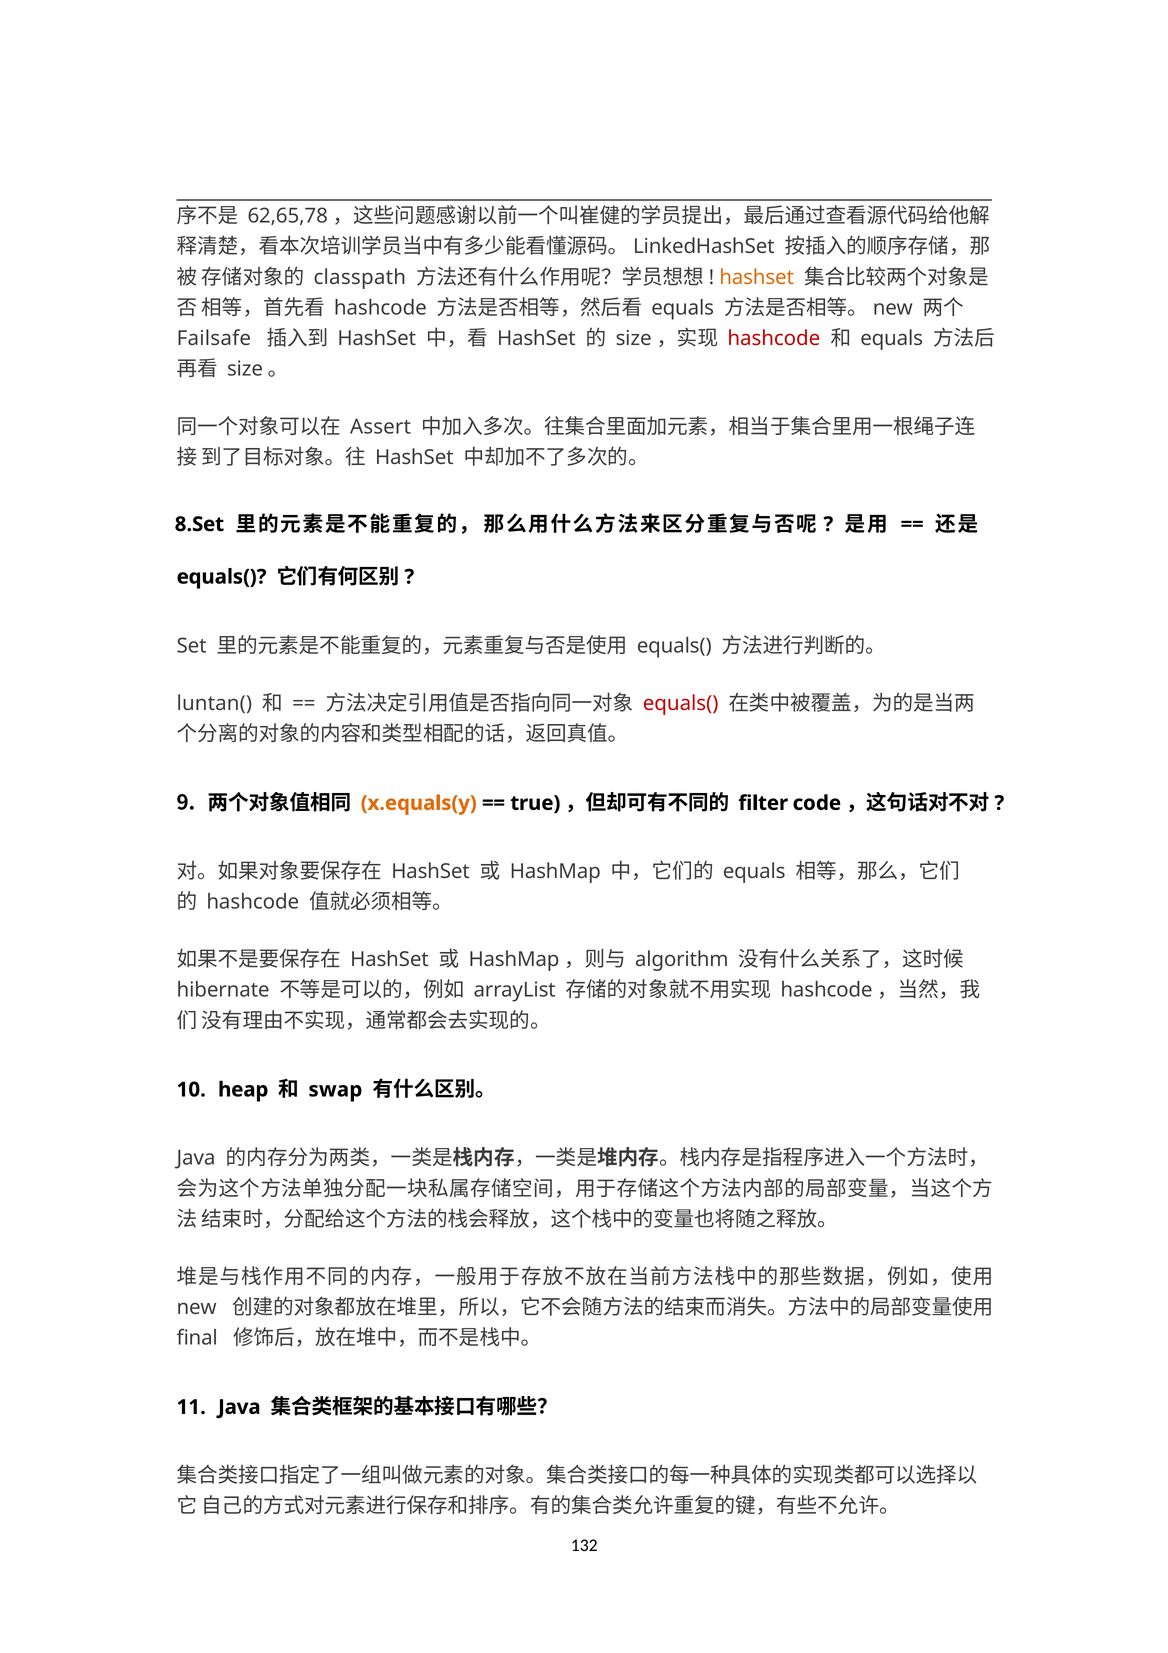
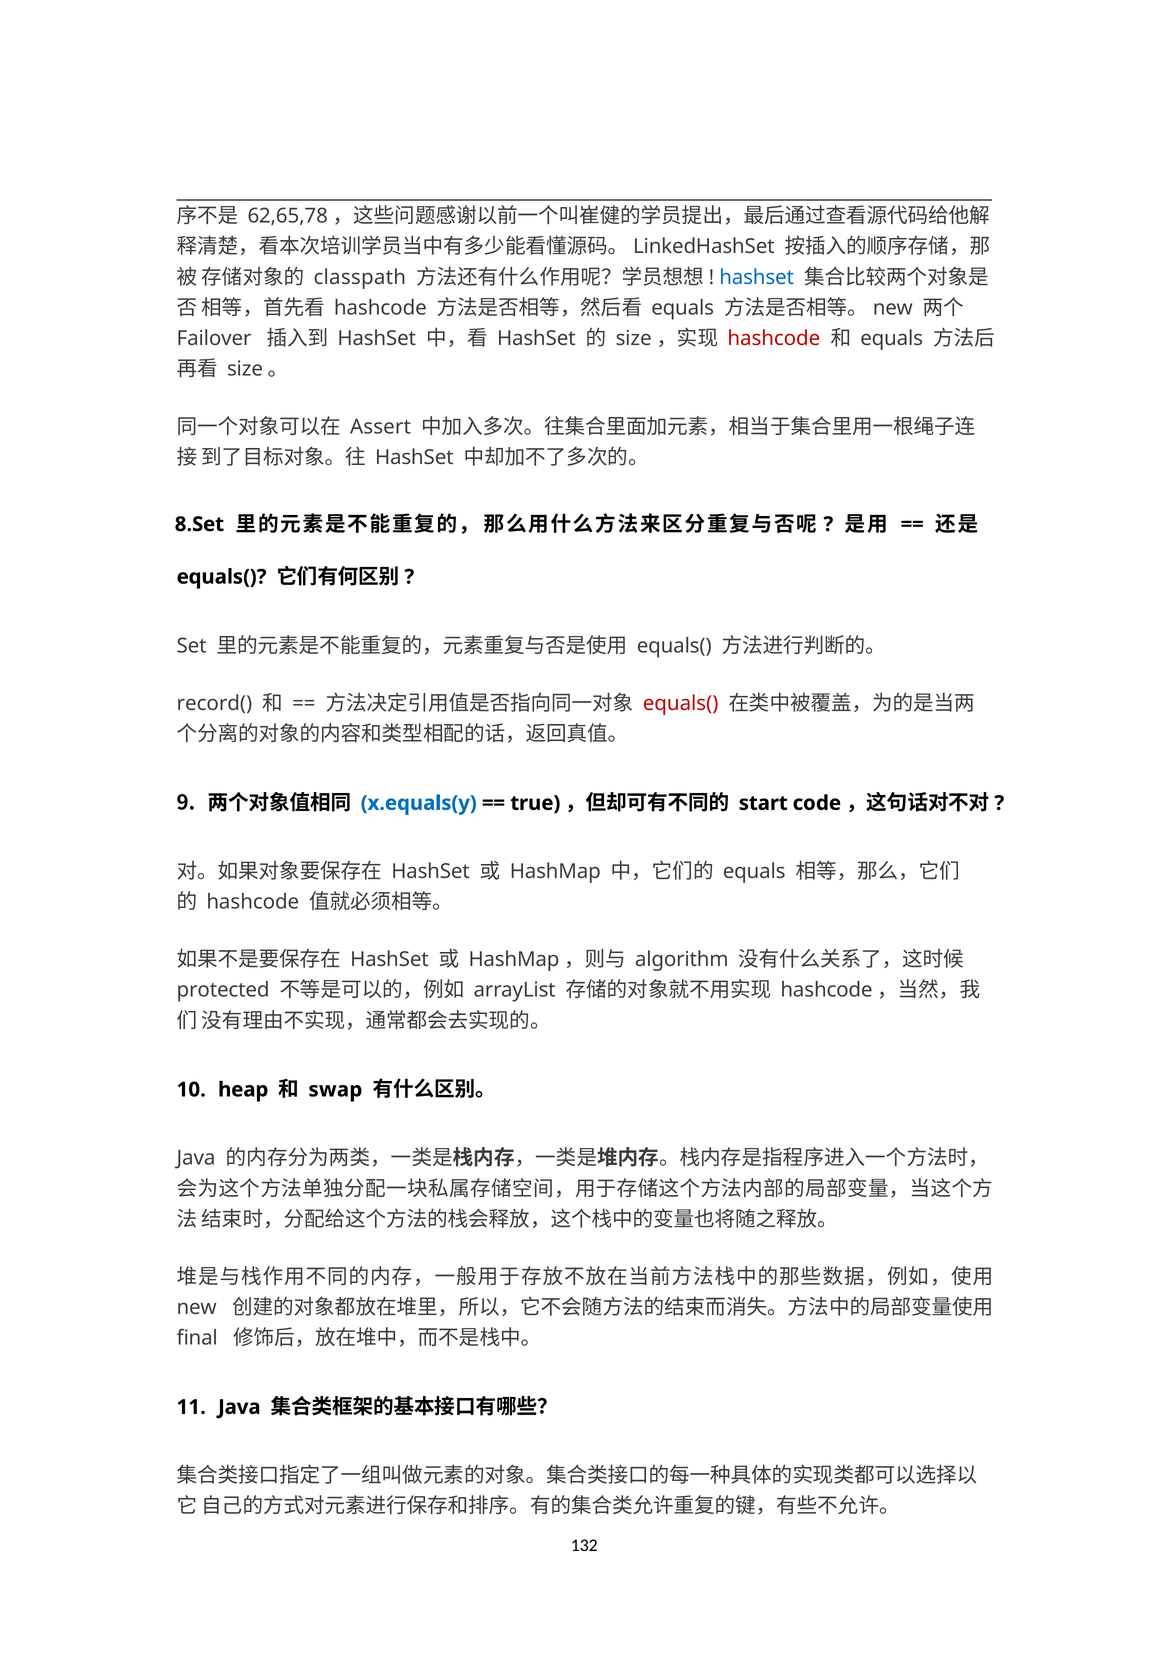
hashset at (757, 277) colour: orange -> blue
Failsafe: Failsafe -> Failover
luntan(: luntan( -> record(
x.equals(y colour: orange -> blue
filter: filter -> start
hibernate: hibernate -> protected
